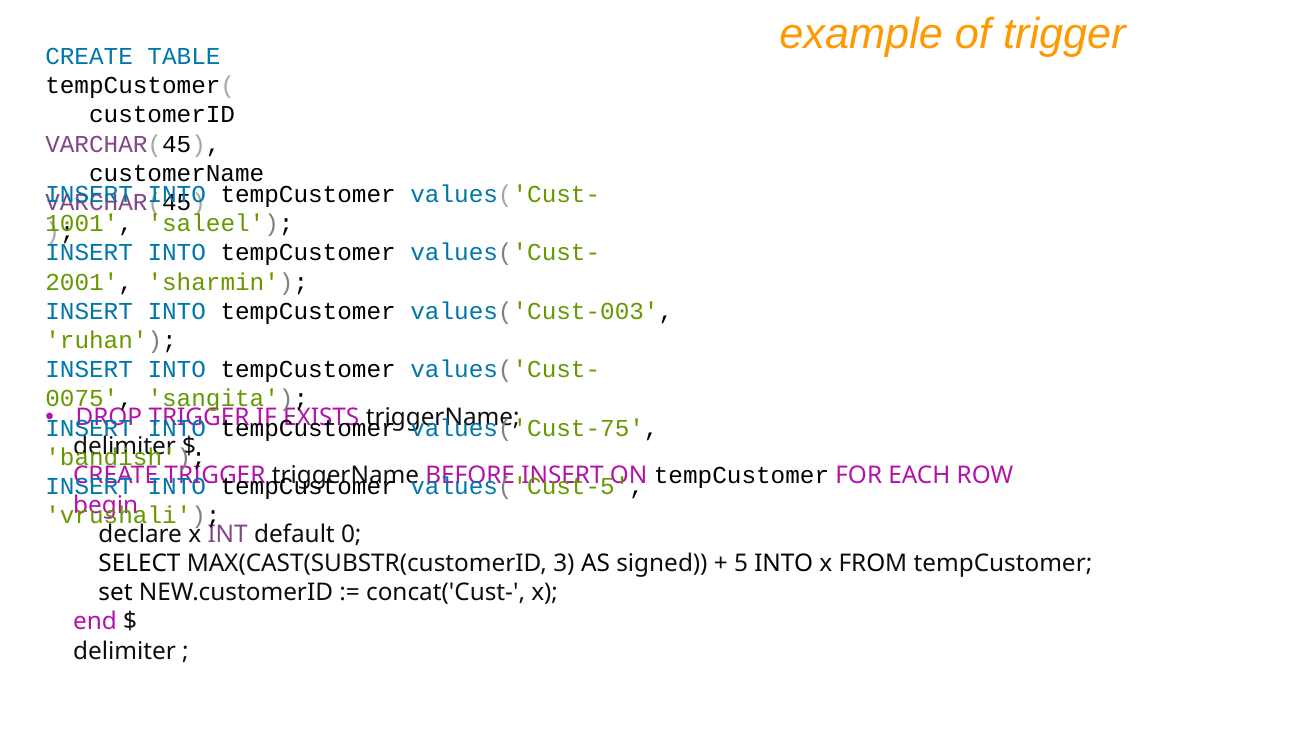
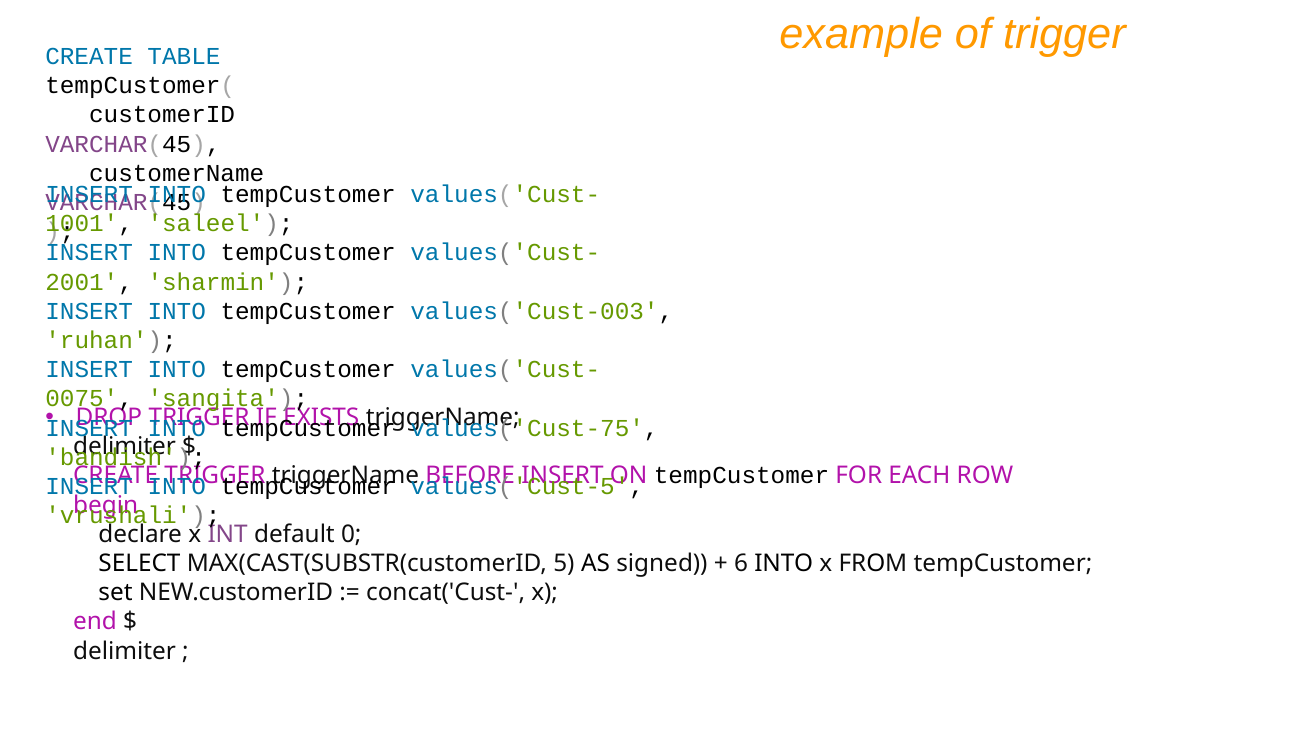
3: 3 -> 5
5: 5 -> 6
